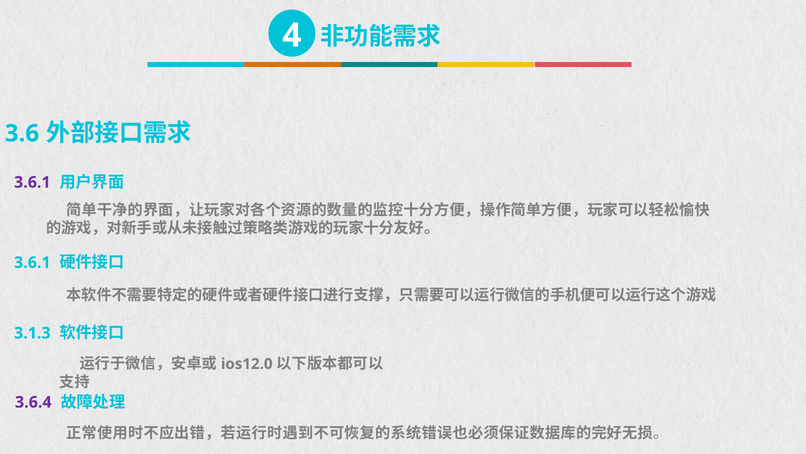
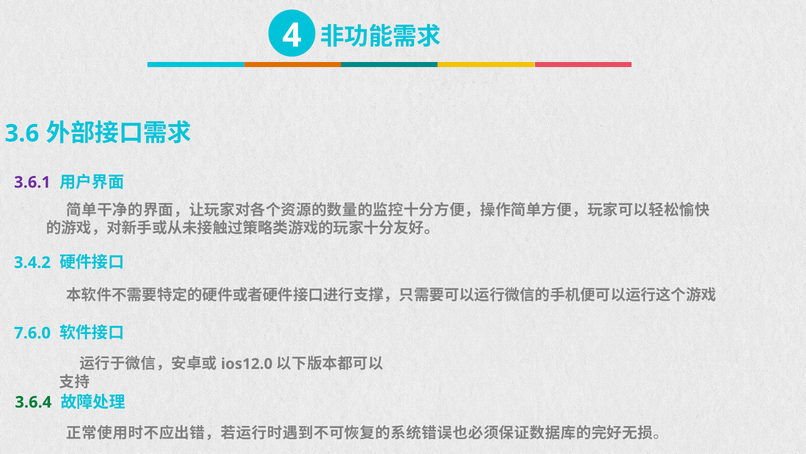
3.6.1 at (32, 262): 3.6.1 -> 3.4.2
3.1.3: 3.1.3 -> 7.6.0
3.6.4 colour: purple -> green
